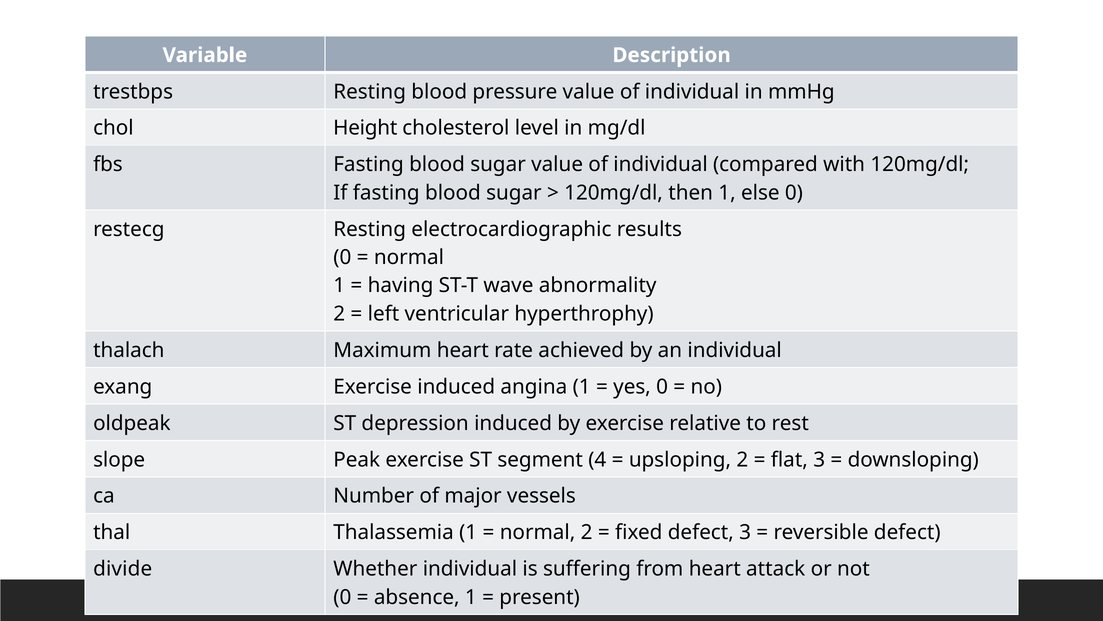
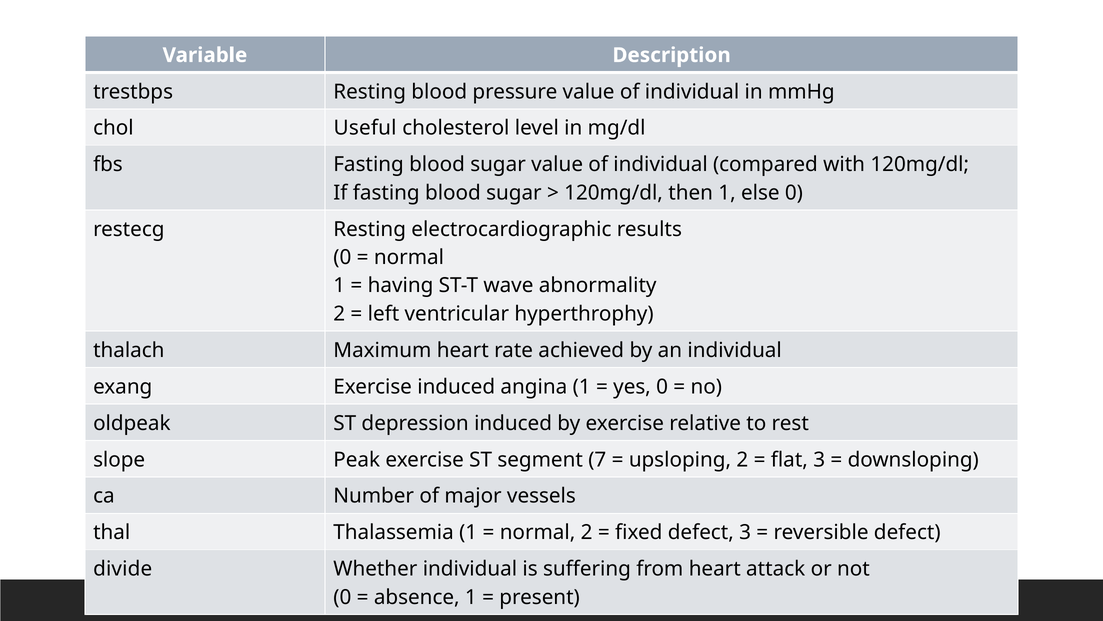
Height: Height -> Useful
4: 4 -> 7
